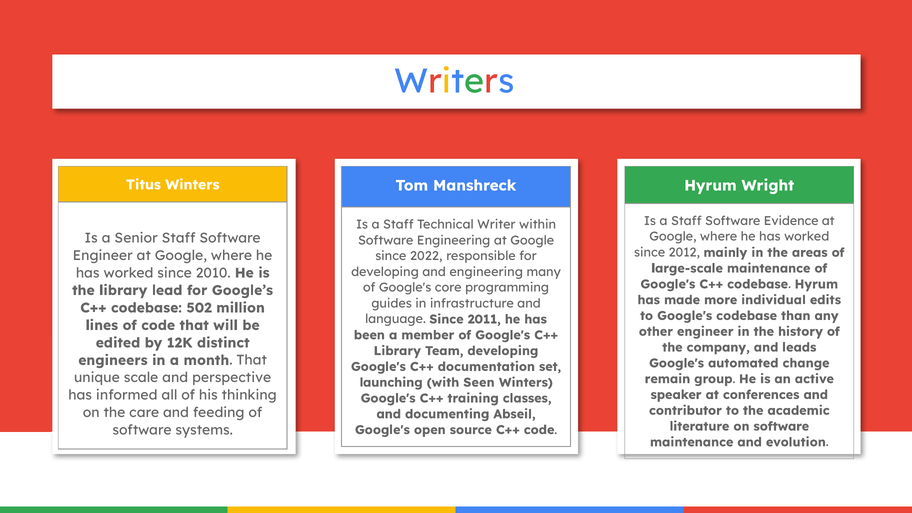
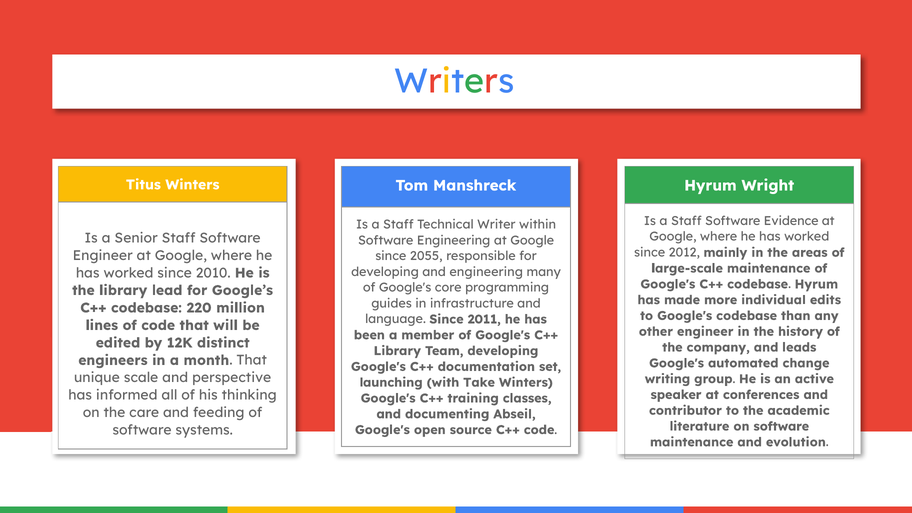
2022: 2022 -> 2055
502: 502 -> 220
remain: remain -> writing
Seen: Seen -> Take
